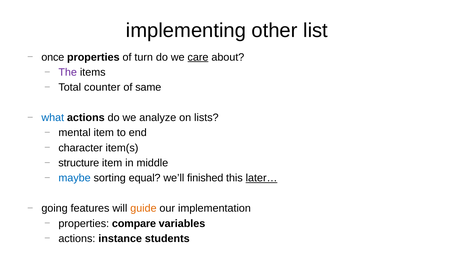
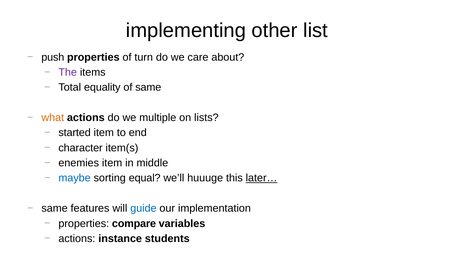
once: once -> push
care underline: present -> none
counter: counter -> equality
what colour: blue -> orange
analyze: analyze -> multiple
mental: mental -> started
structure: structure -> enemies
finished: finished -> huuuge
going at (55, 209): going -> same
guide colour: orange -> blue
